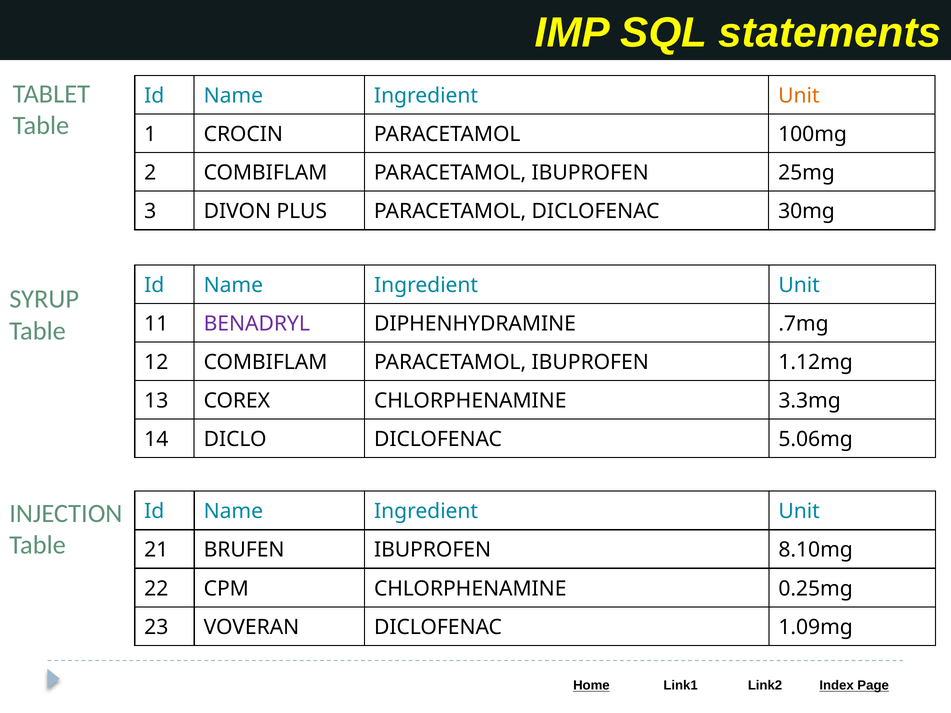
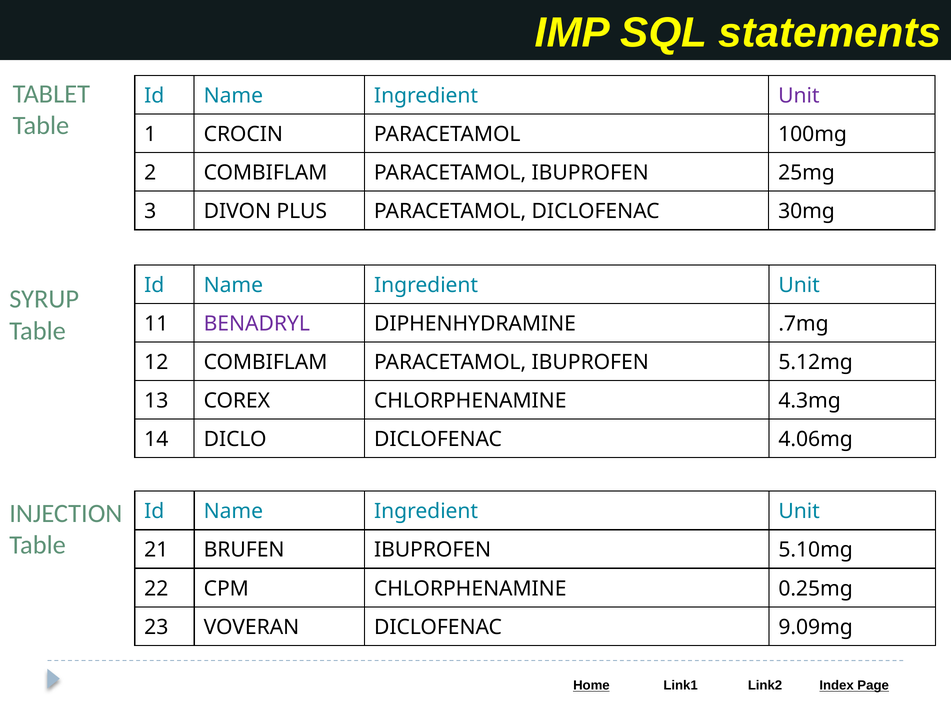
Unit at (799, 96) colour: orange -> purple
1.12mg: 1.12mg -> 5.12mg
3.3mg: 3.3mg -> 4.3mg
5.06mg: 5.06mg -> 4.06mg
8.10mg: 8.10mg -> 5.10mg
1.09mg: 1.09mg -> 9.09mg
